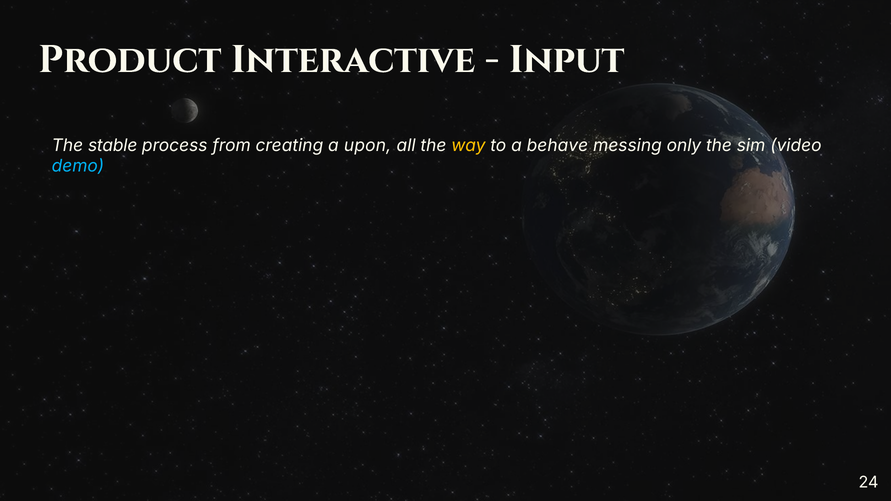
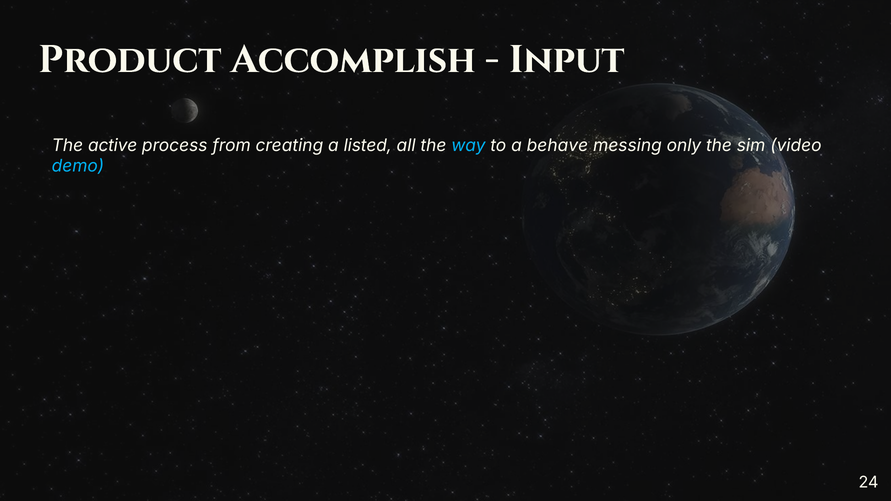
Interactive: Interactive -> Accomplish
stable: stable -> active
upon: upon -> listed
way colour: yellow -> light blue
